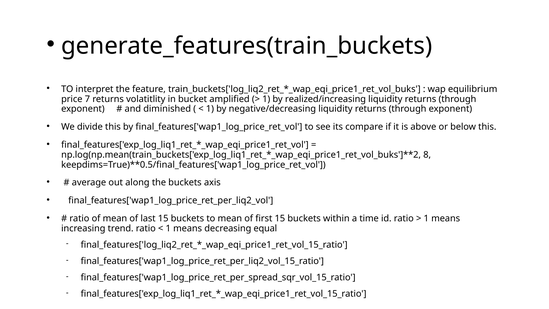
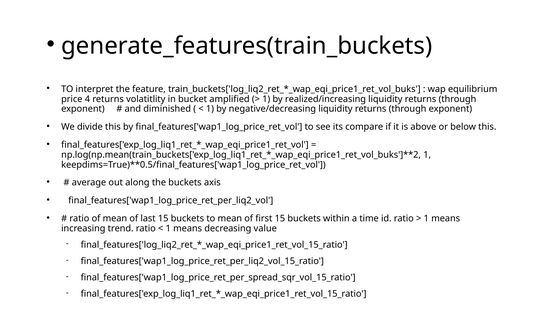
7: 7 -> 4
8 at (427, 155): 8 -> 1
equal: equal -> value
